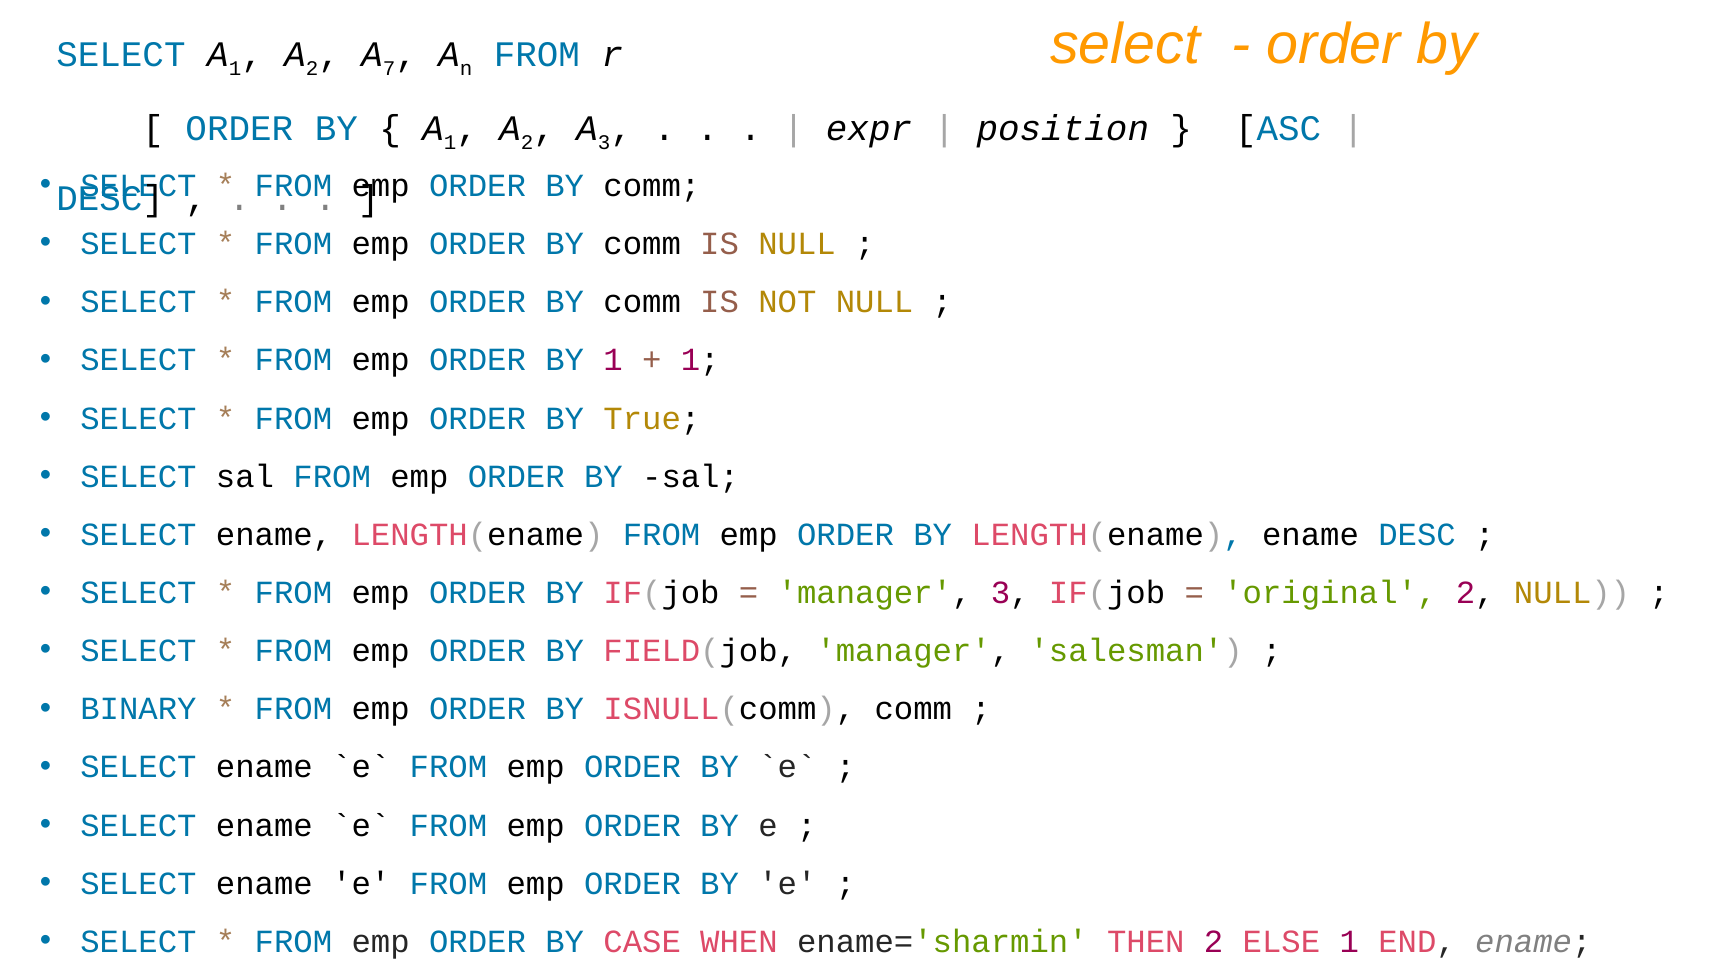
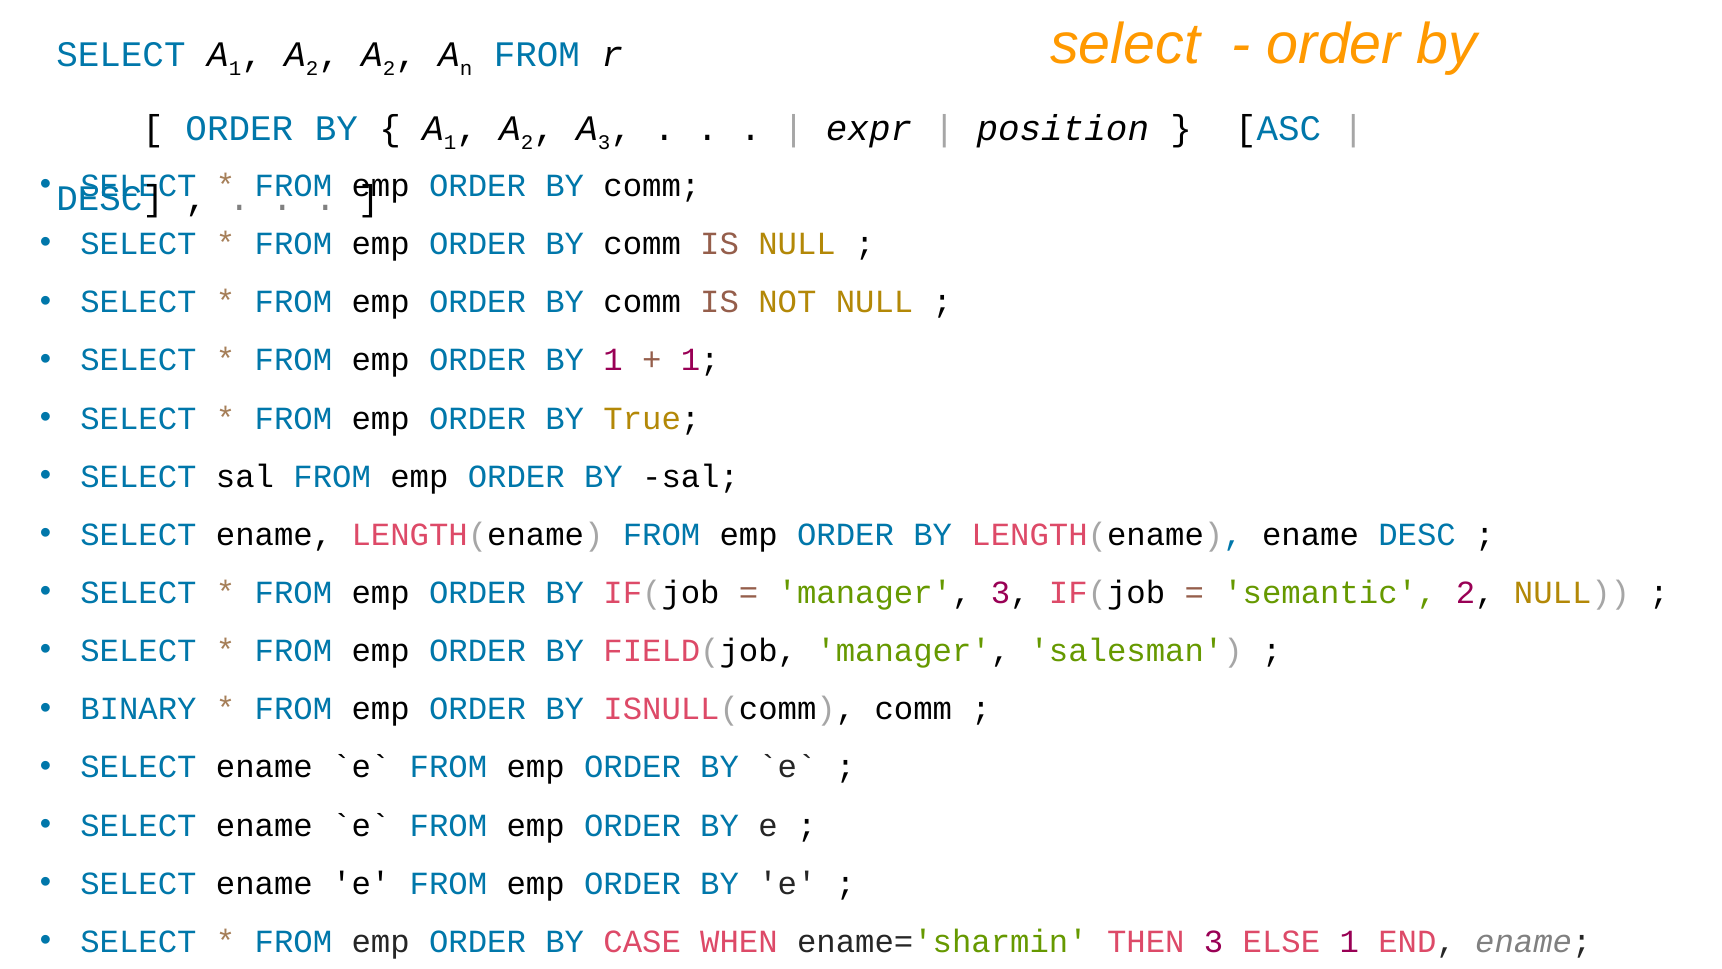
7 at (389, 69): 7 -> 2
original: original -> semantic
THEN 2: 2 -> 3
